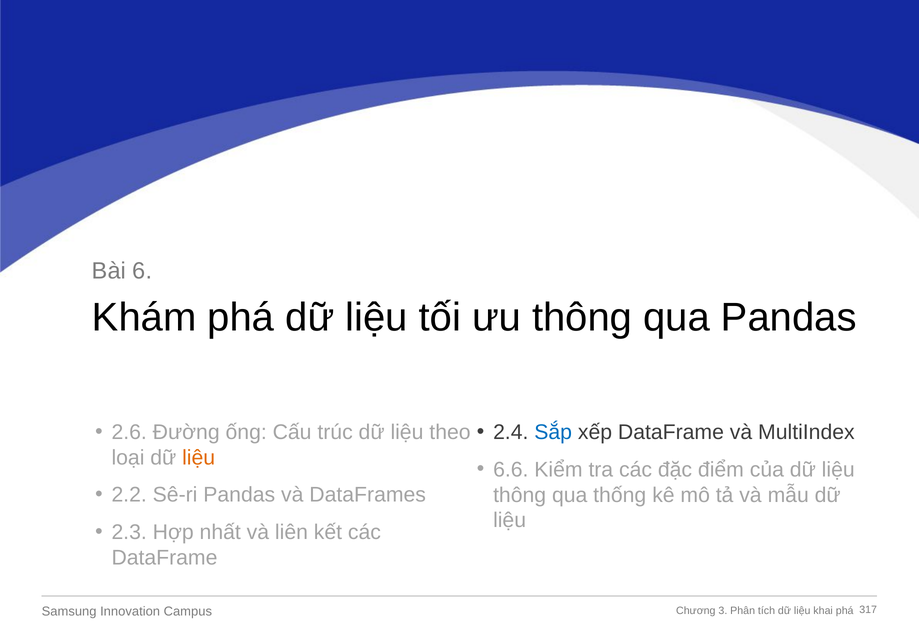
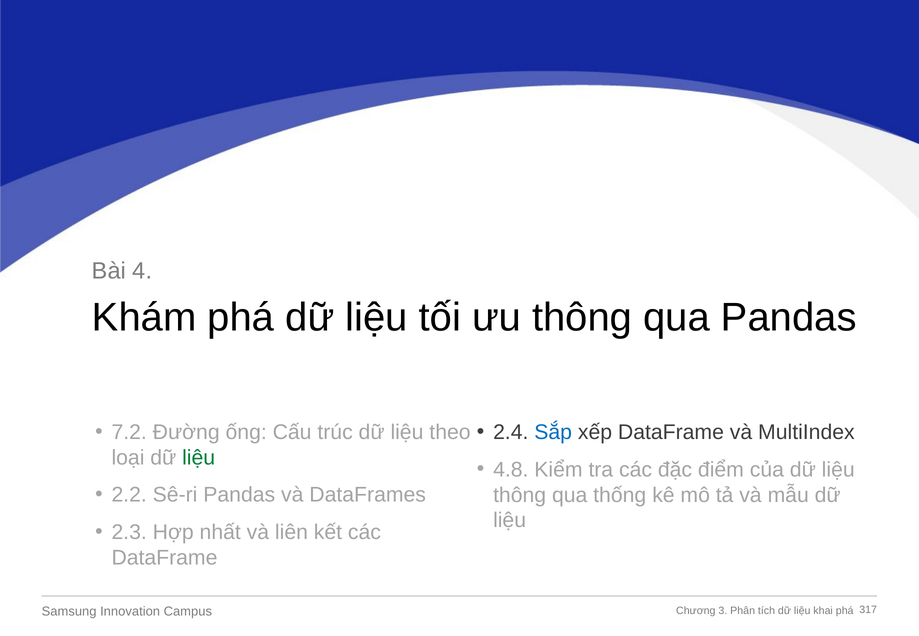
6: 6 -> 4
2.6: 2.6 -> 7.2
liệu at (199, 458) colour: orange -> green
6.6: 6.6 -> 4.8
